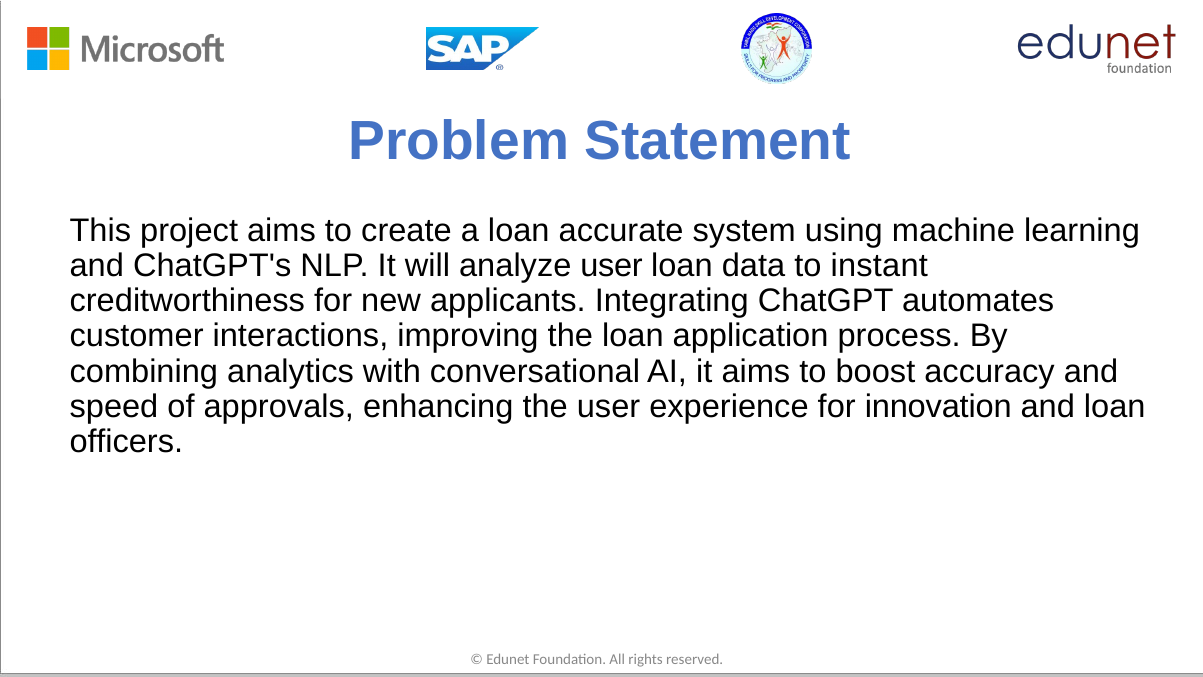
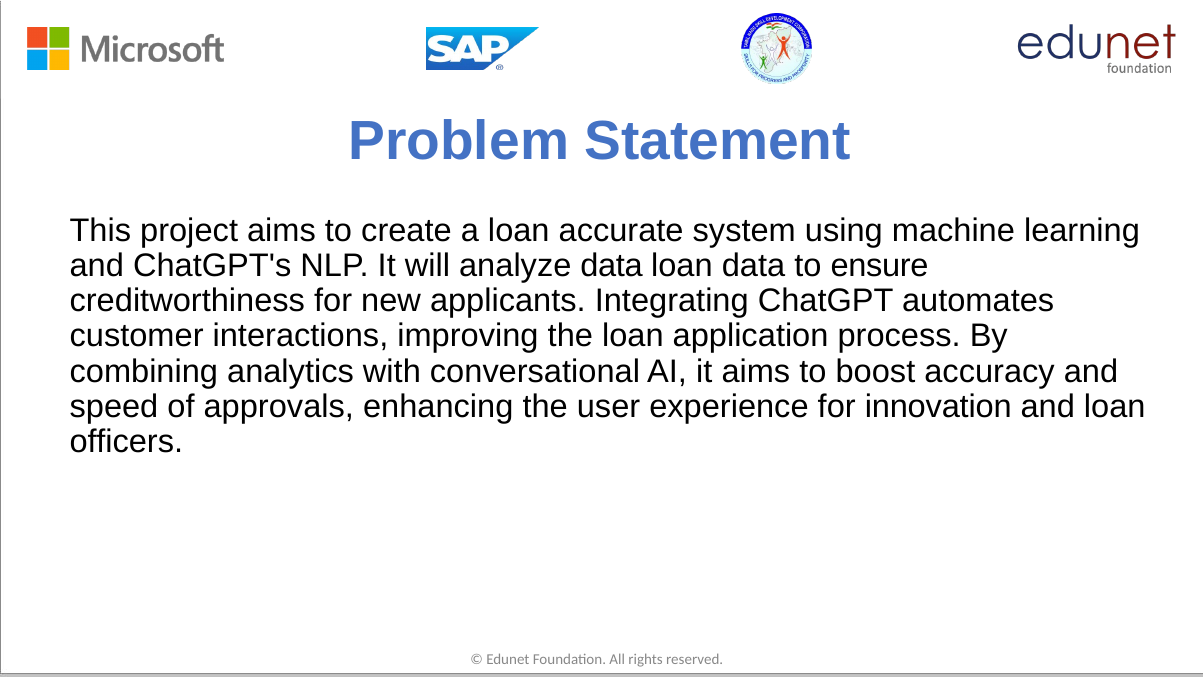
analyze user: user -> data
instant: instant -> ensure
